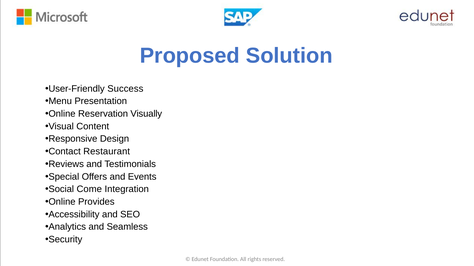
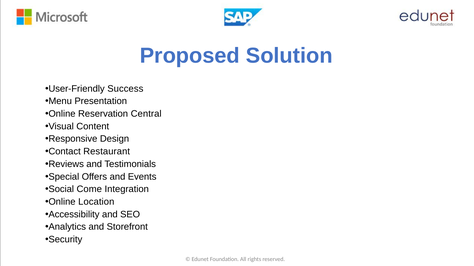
Visually: Visually -> Central
Provides: Provides -> Location
Seamless: Seamless -> Storefront
